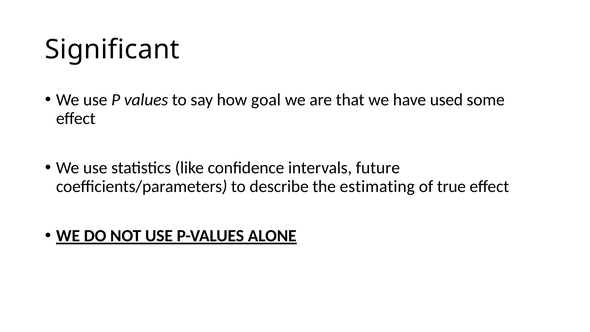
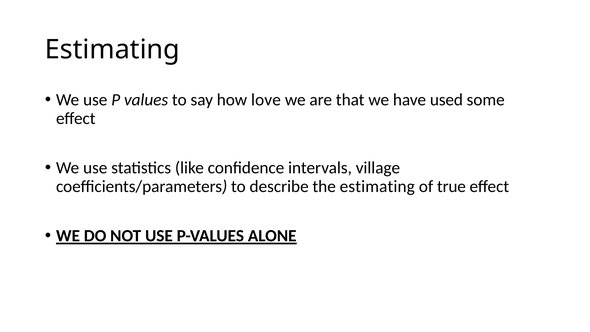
Significant at (112, 50): Significant -> Estimating
goal: goal -> love
future: future -> village
